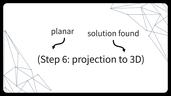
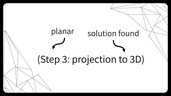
6: 6 -> 3
